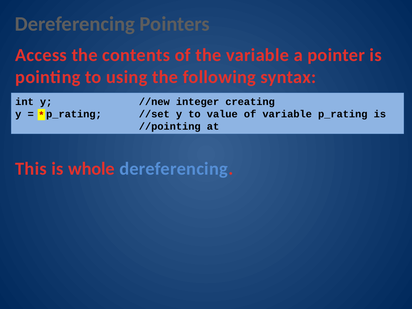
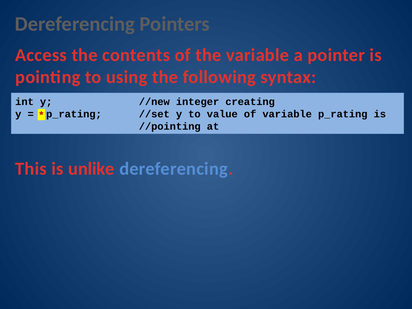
whole: whole -> unlike
